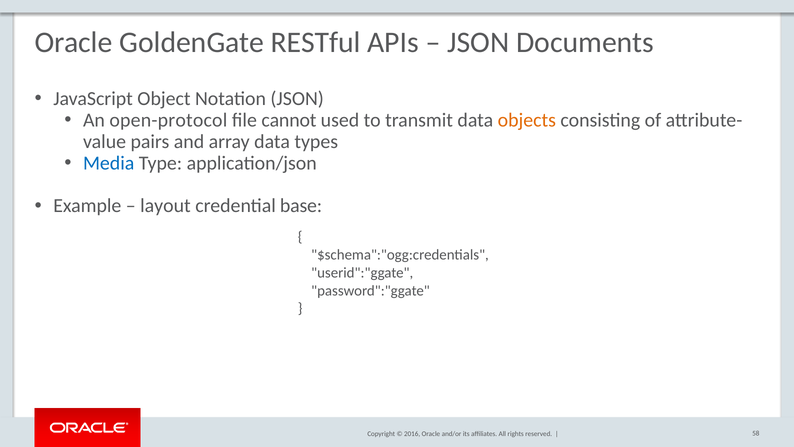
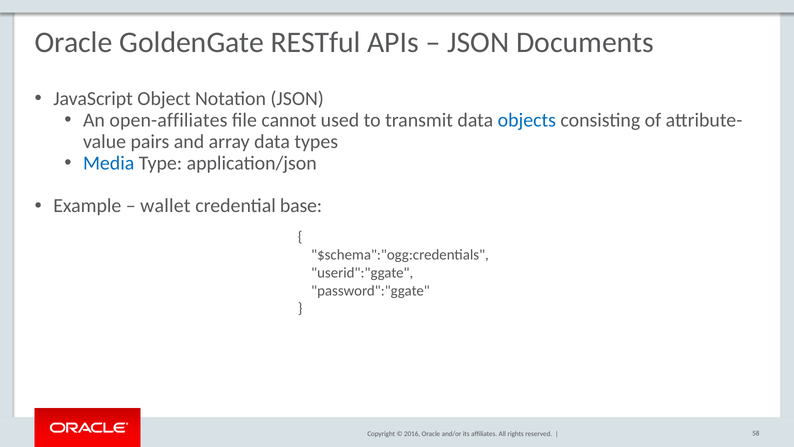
open-protocol: open-protocol -> open-affiliates
objects colour: orange -> blue
layout: layout -> wallet
